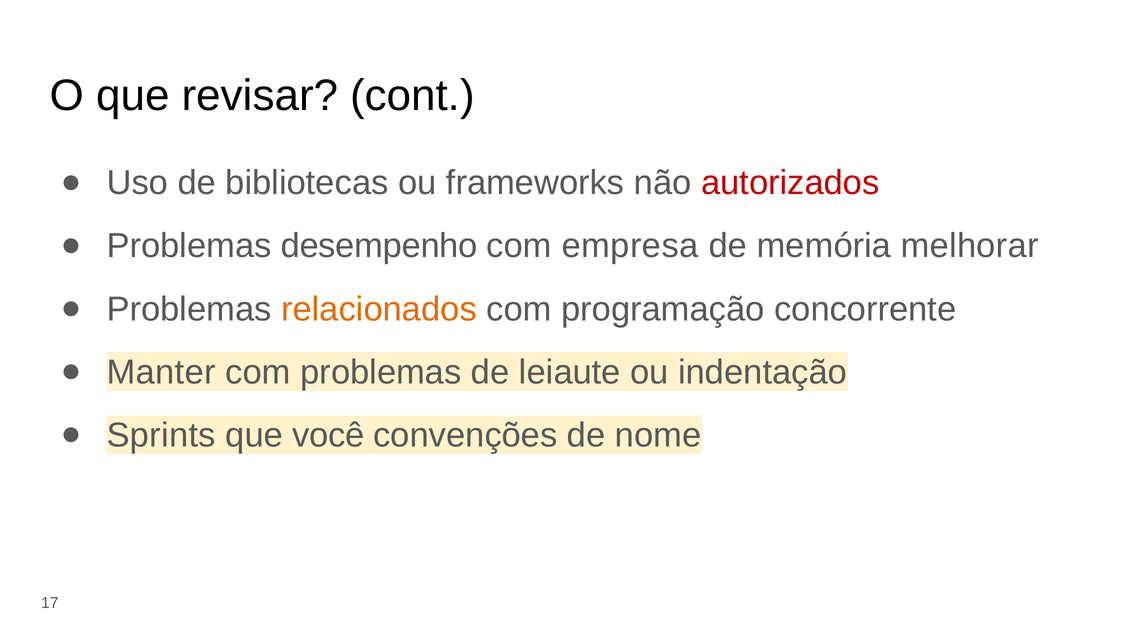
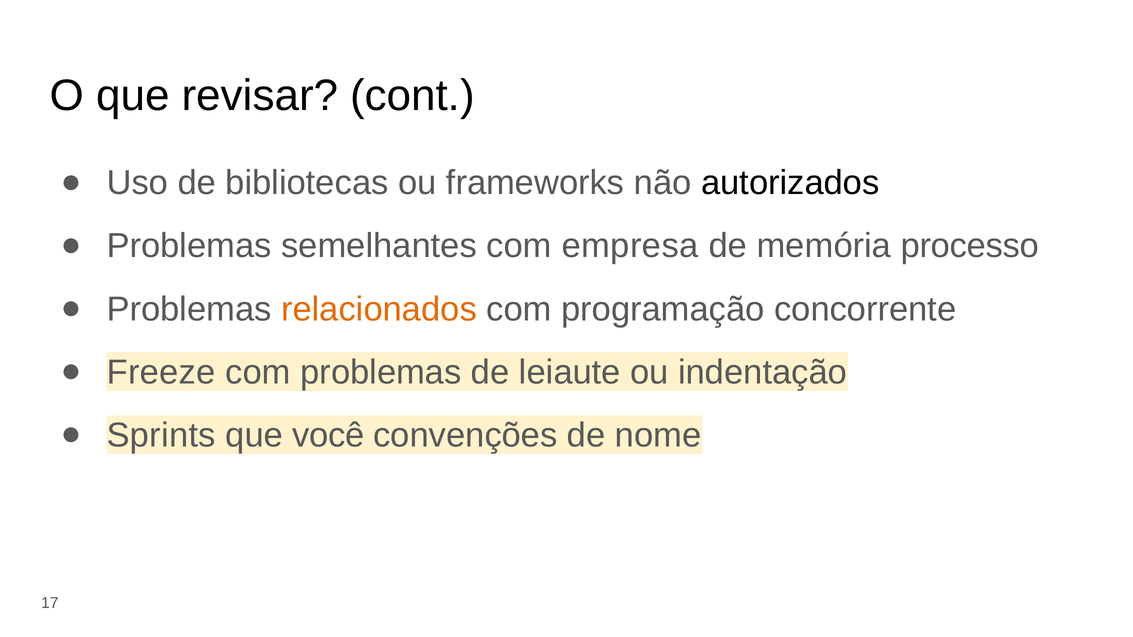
autorizados colour: red -> black
desempenho: desempenho -> semelhantes
melhorar: melhorar -> processo
Manter: Manter -> Freeze
